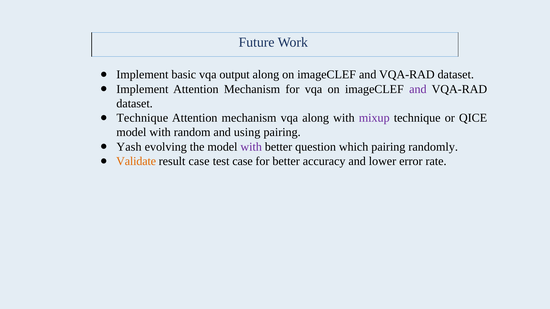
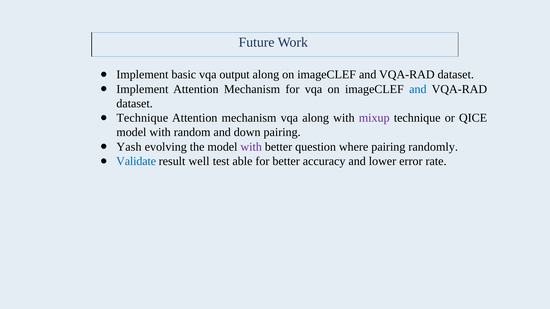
and at (418, 89) colour: purple -> blue
using: using -> down
which: which -> where
Validate colour: orange -> blue
result case: case -> well
test case: case -> able
